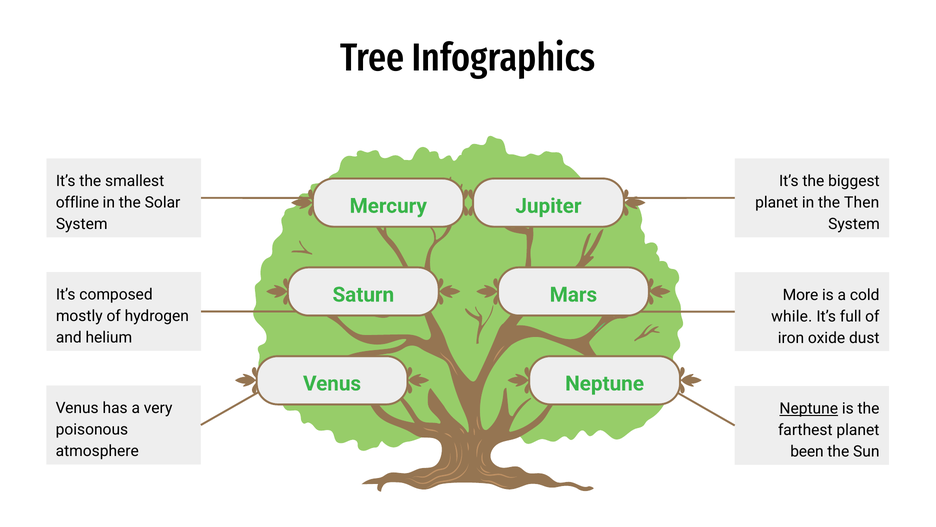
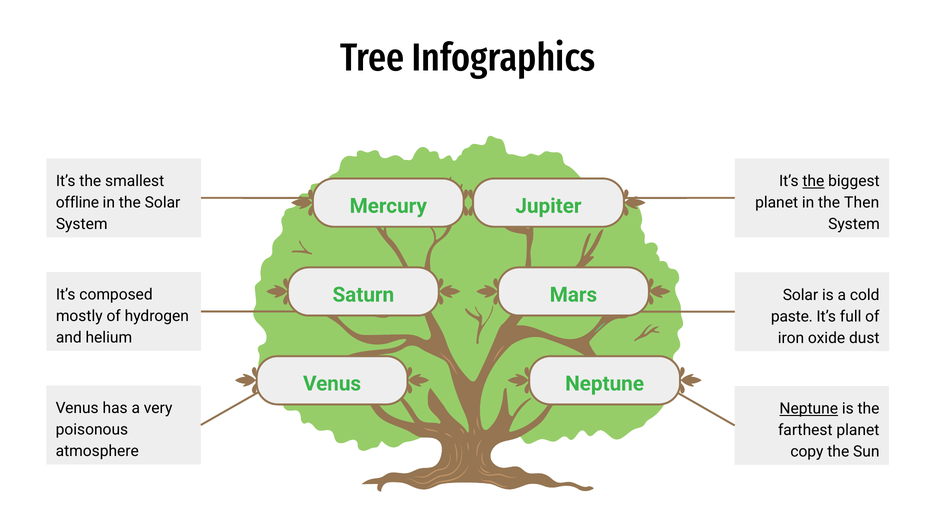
the at (813, 181) underline: none -> present
More at (801, 295): More -> Solar
while: while -> paste
been: been -> copy
